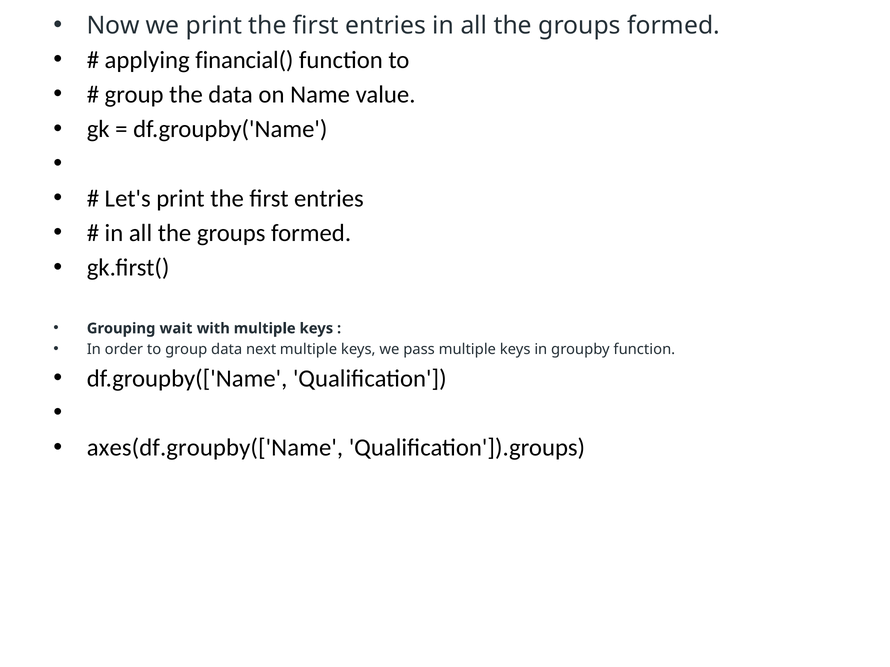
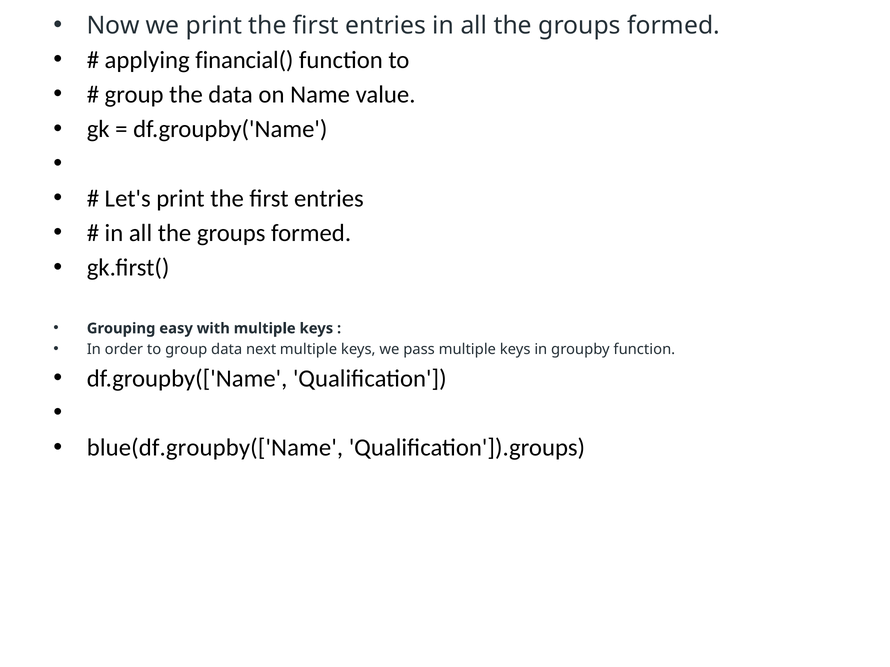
wait: wait -> easy
axes(df.groupby(['Name: axes(df.groupby(['Name -> blue(df.groupby(['Name
